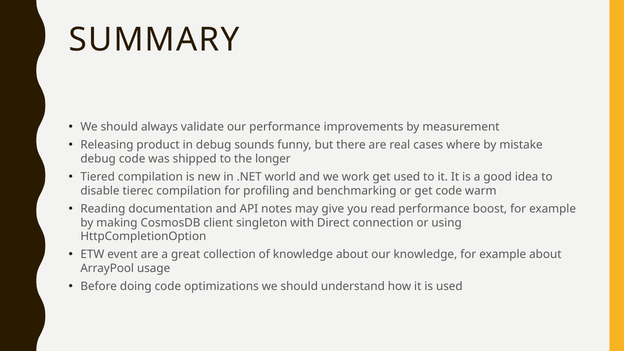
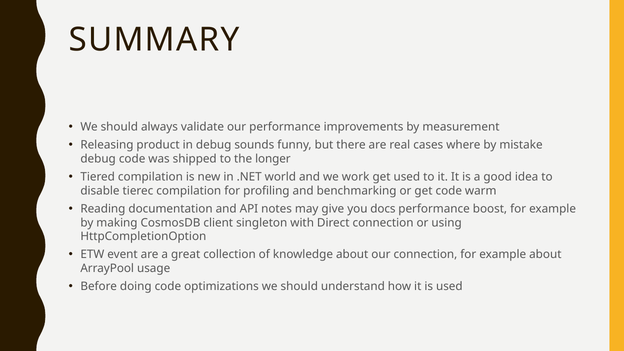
read: read -> docs
our knowledge: knowledge -> connection
